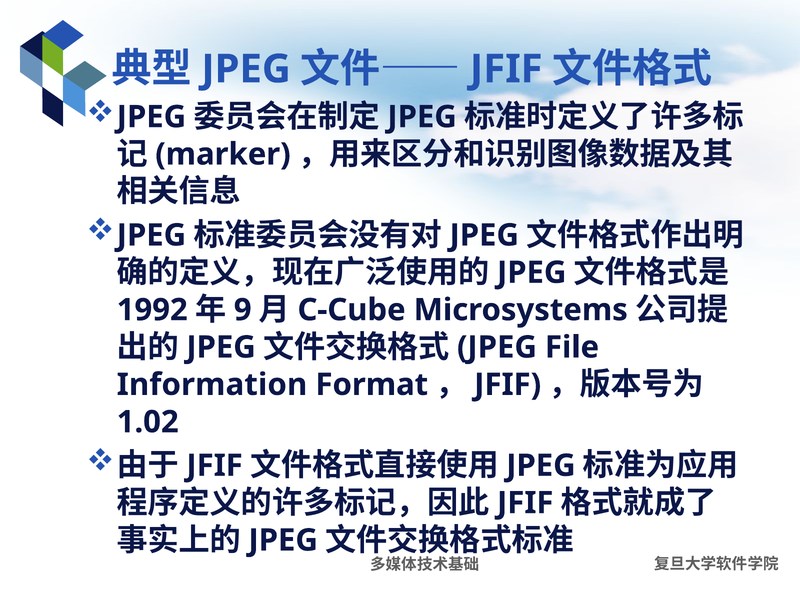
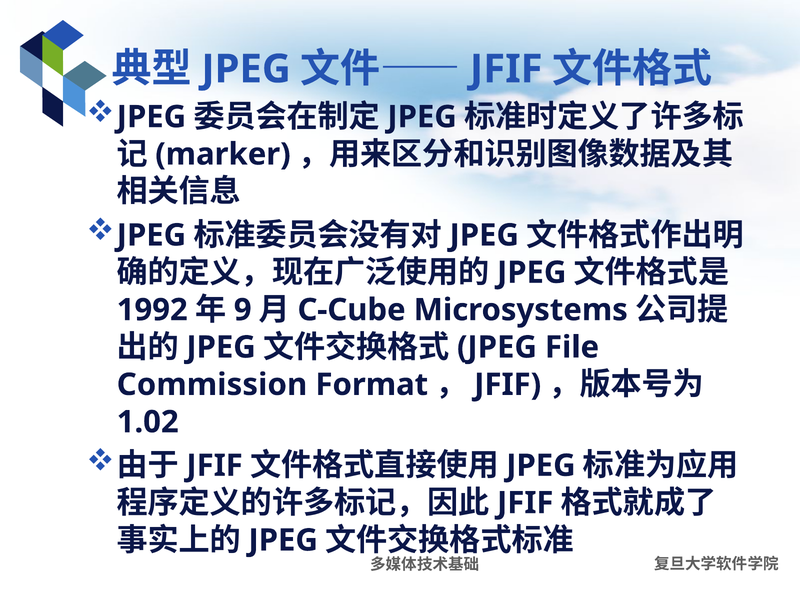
Information: Information -> Commission
